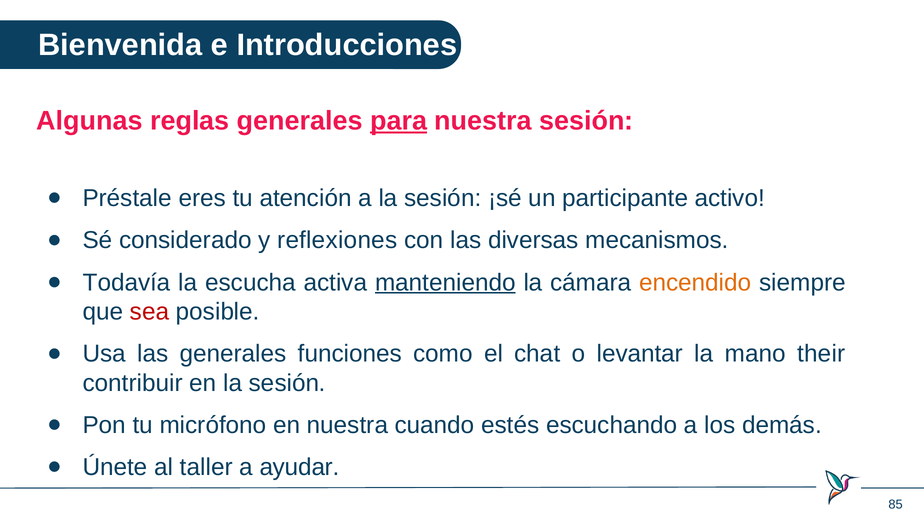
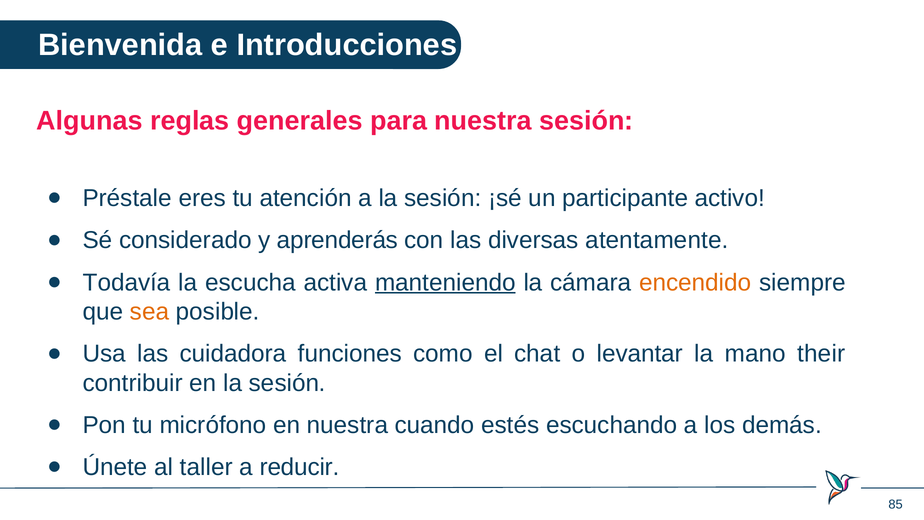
para underline: present -> none
reflexiones: reflexiones -> aprenderás
mecanismos: mecanismos -> atentamente
sea colour: red -> orange
las generales: generales -> cuidadora
ayudar: ayudar -> reducir
